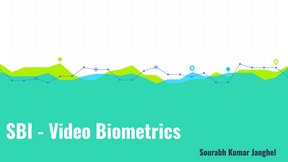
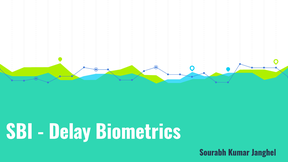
Video: Video -> Delay
